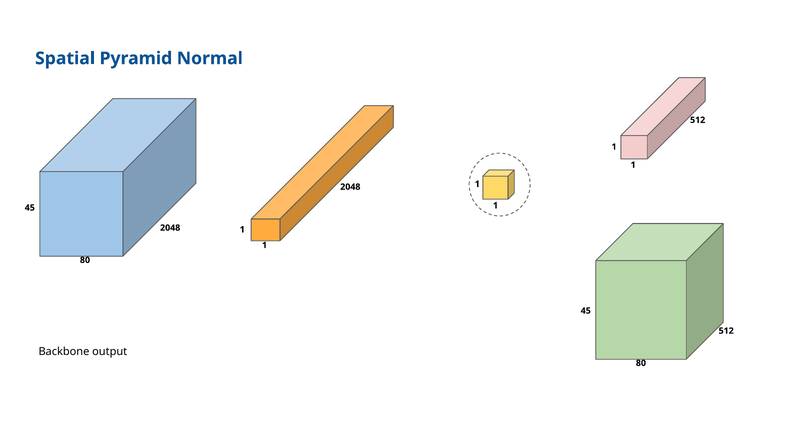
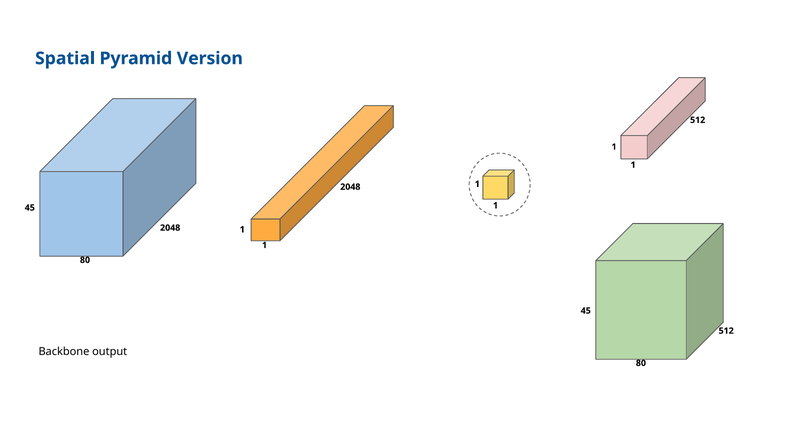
Normal: Normal -> Version
